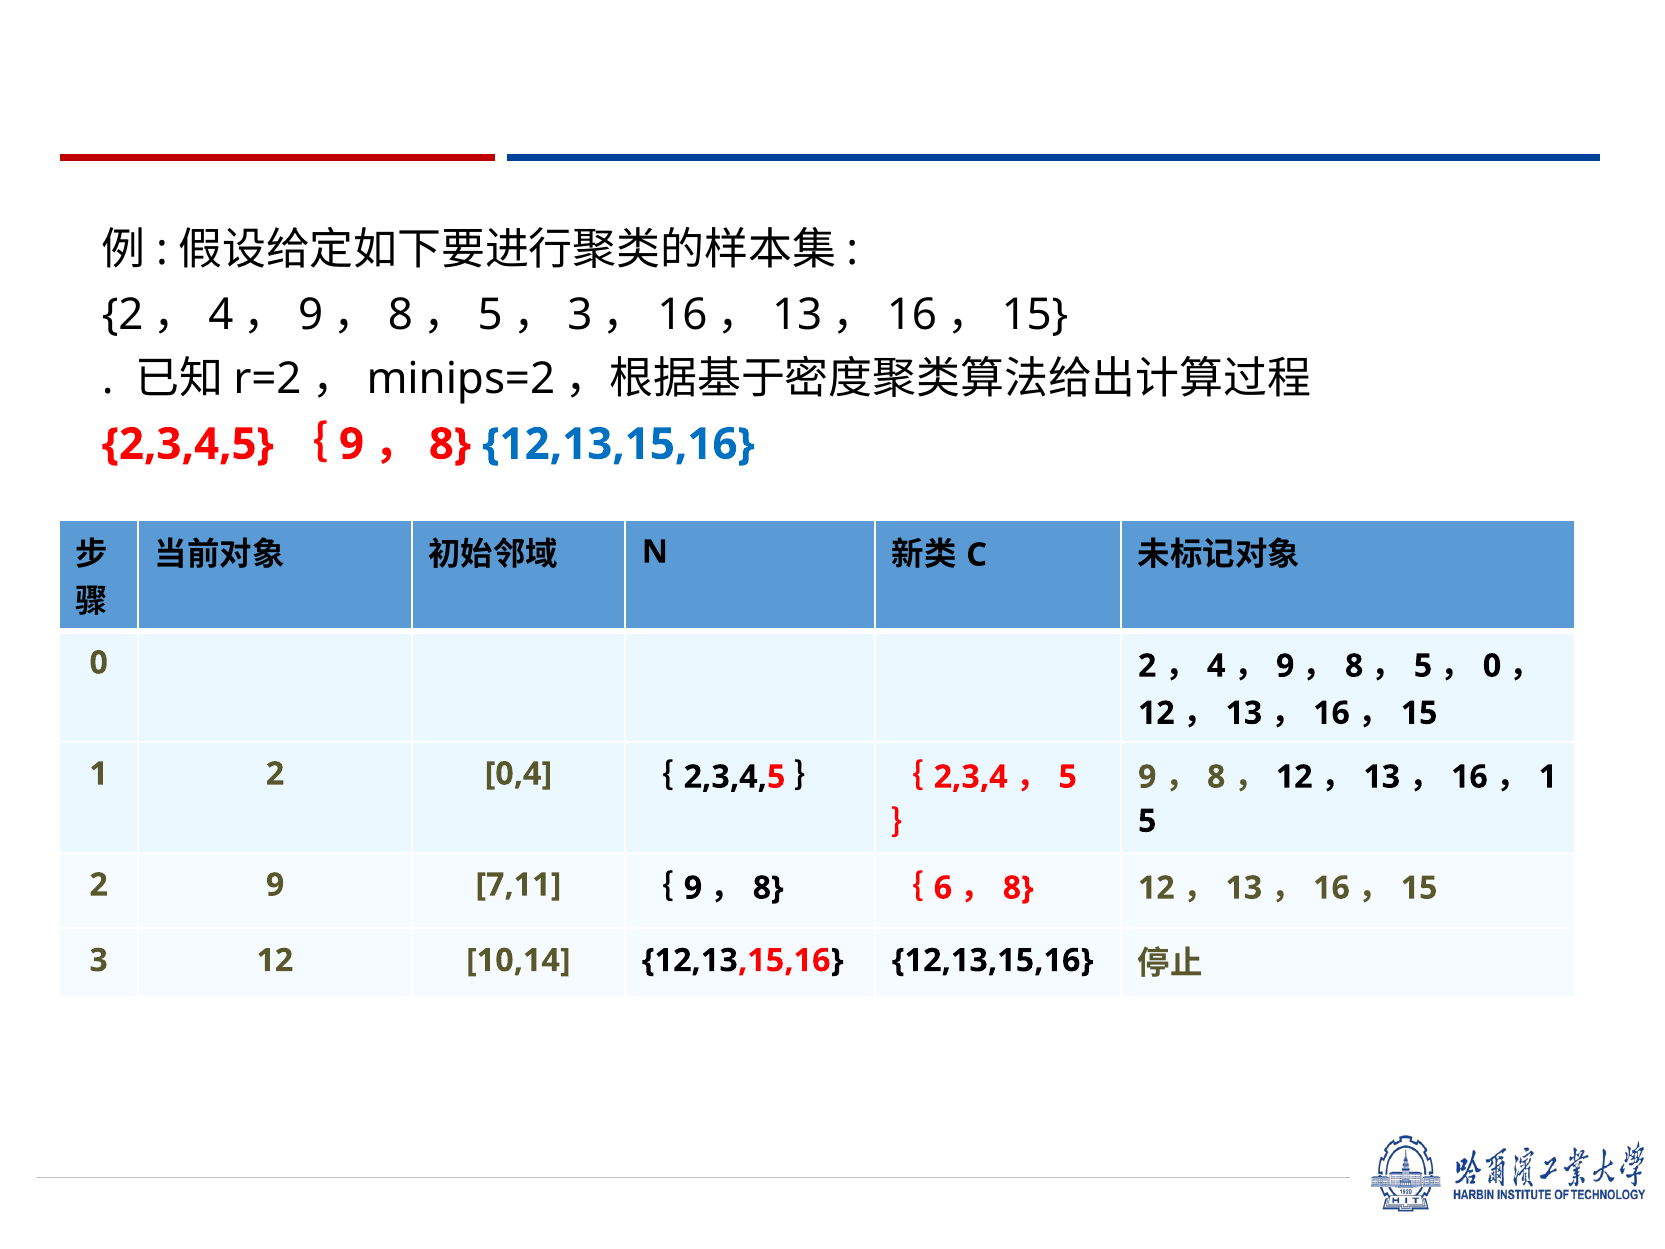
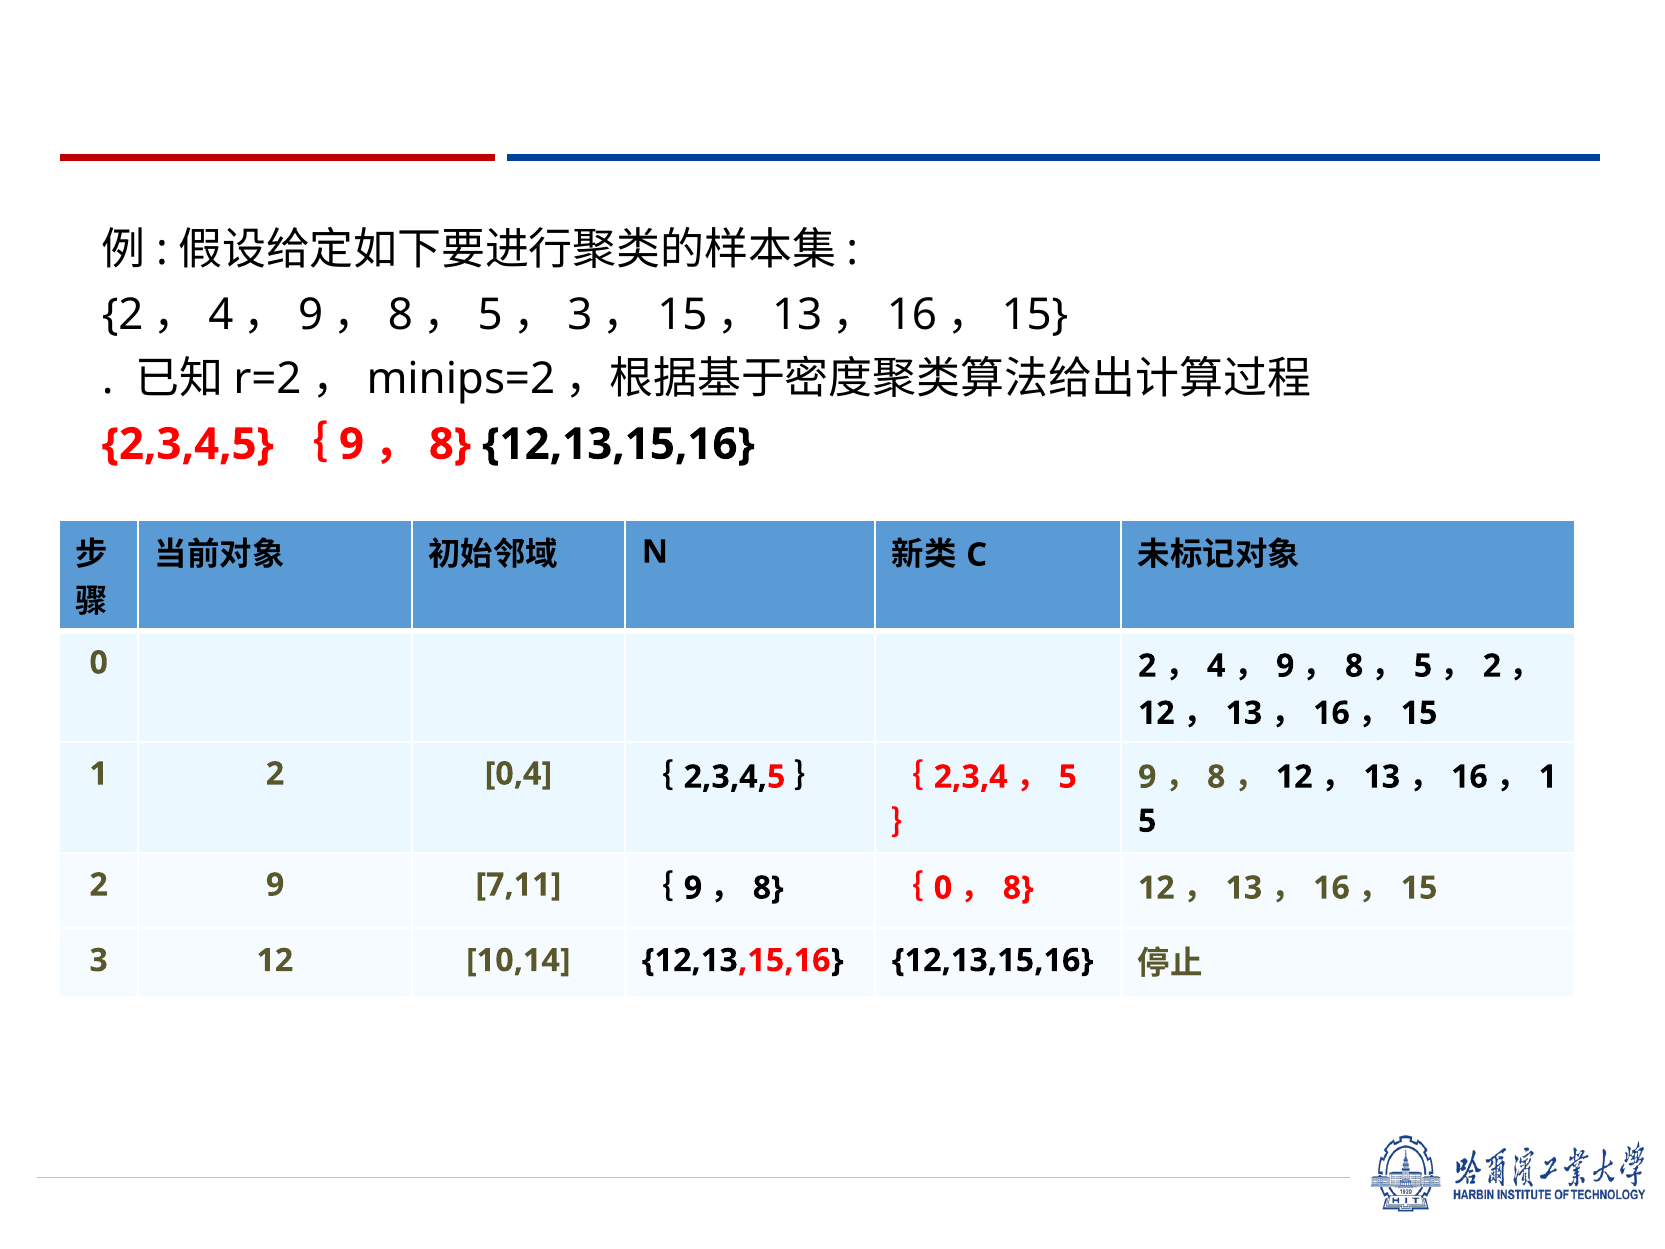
16 at (682, 315): 16 -> 15
12,13,15,16 at (619, 444) colour: blue -> black
0 at (1492, 666): 0 -> 2
6 at (943, 888): 6 -> 0
